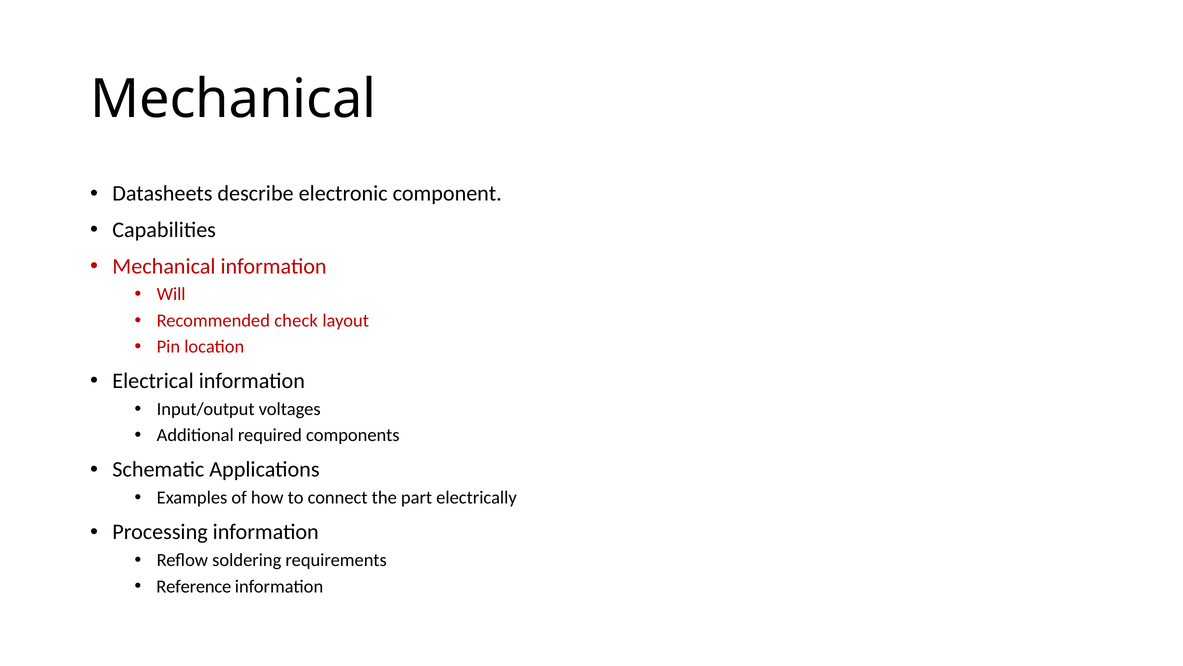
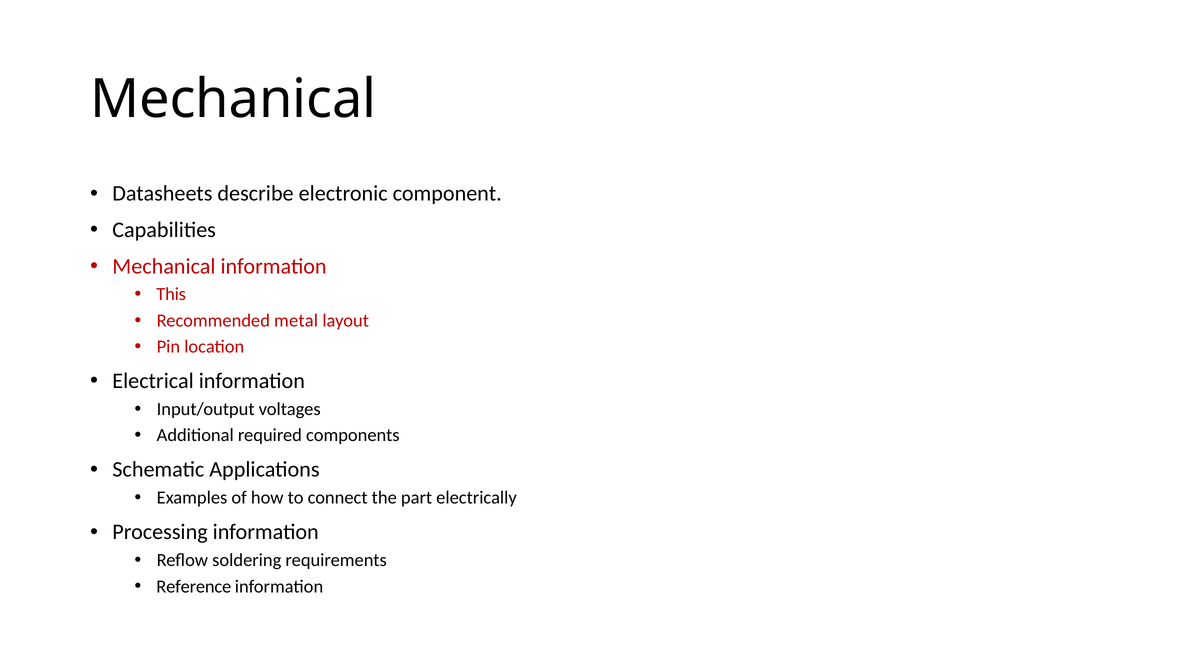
Will: Will -> This
check: check -> metal
